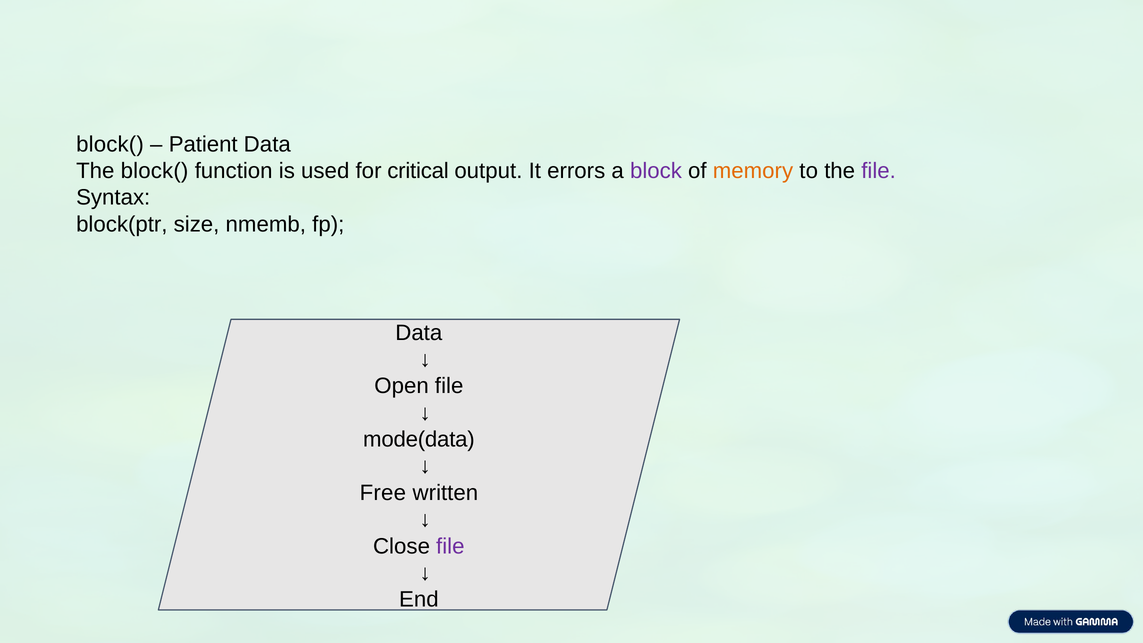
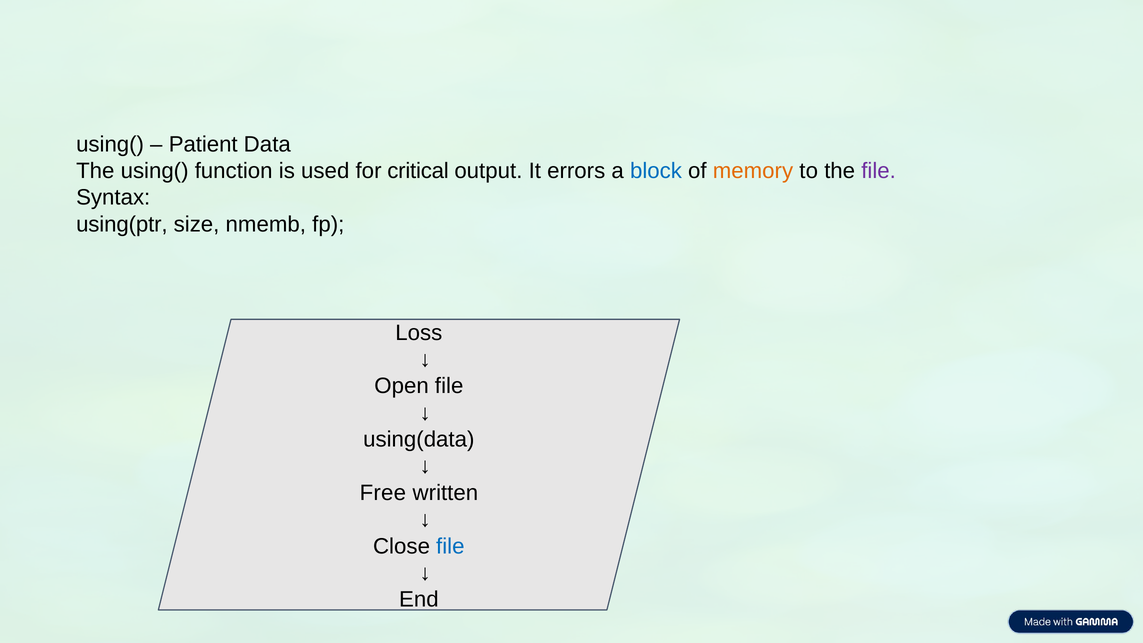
block( at (110, 144): block( -> using(
The block(: block( -> using(
block colour: purple -> blue
block(ptr: block(ptr -> using(ptr
Data at (419, 333): Data -> Loss
mode(data: mode(data -> using(data
file at (450, 546) colour: purple -> blue
